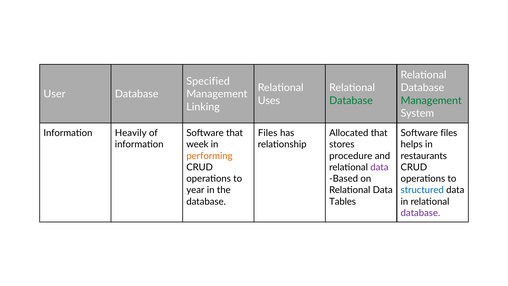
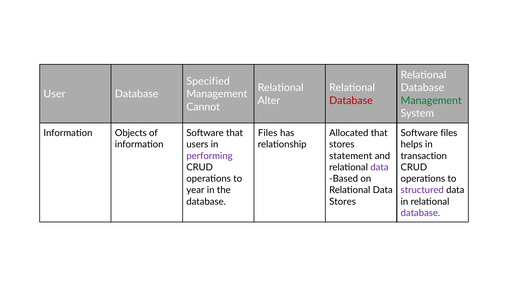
Uses: Uses -> Alter
Database at (351, 100) colour: green -> red
Linking: Linking -> Cannot
Heavily: Heavily -> Objects
week: week -> users
performing colour: orange -> purple
procedure: procedure -> statement
restaurants: restaurants -> transaction
structured colour: blue -> purple
Tables at (343, 201): Tables -> Stores
